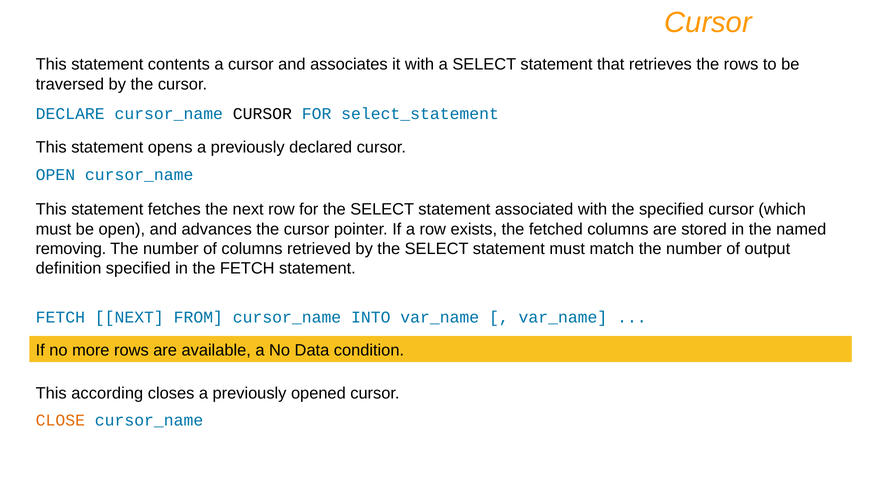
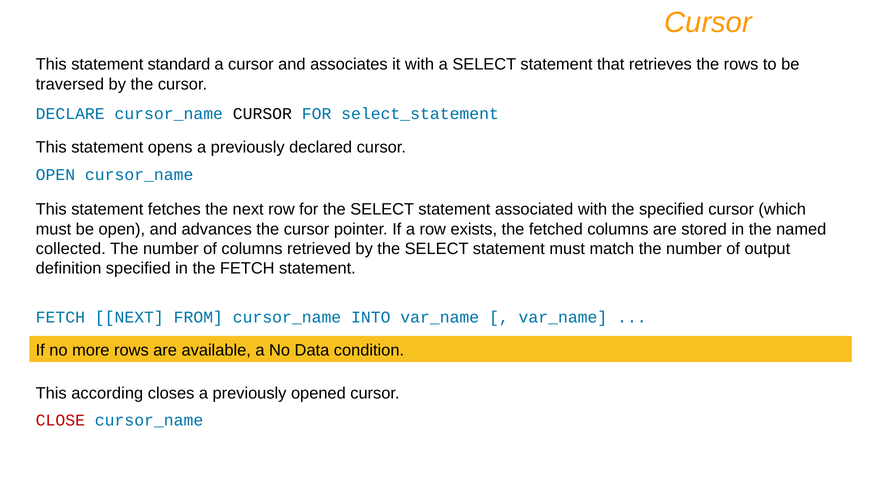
contents: contents -> standard
removing: removing -> collected
CLOSE colour: orange -> red
